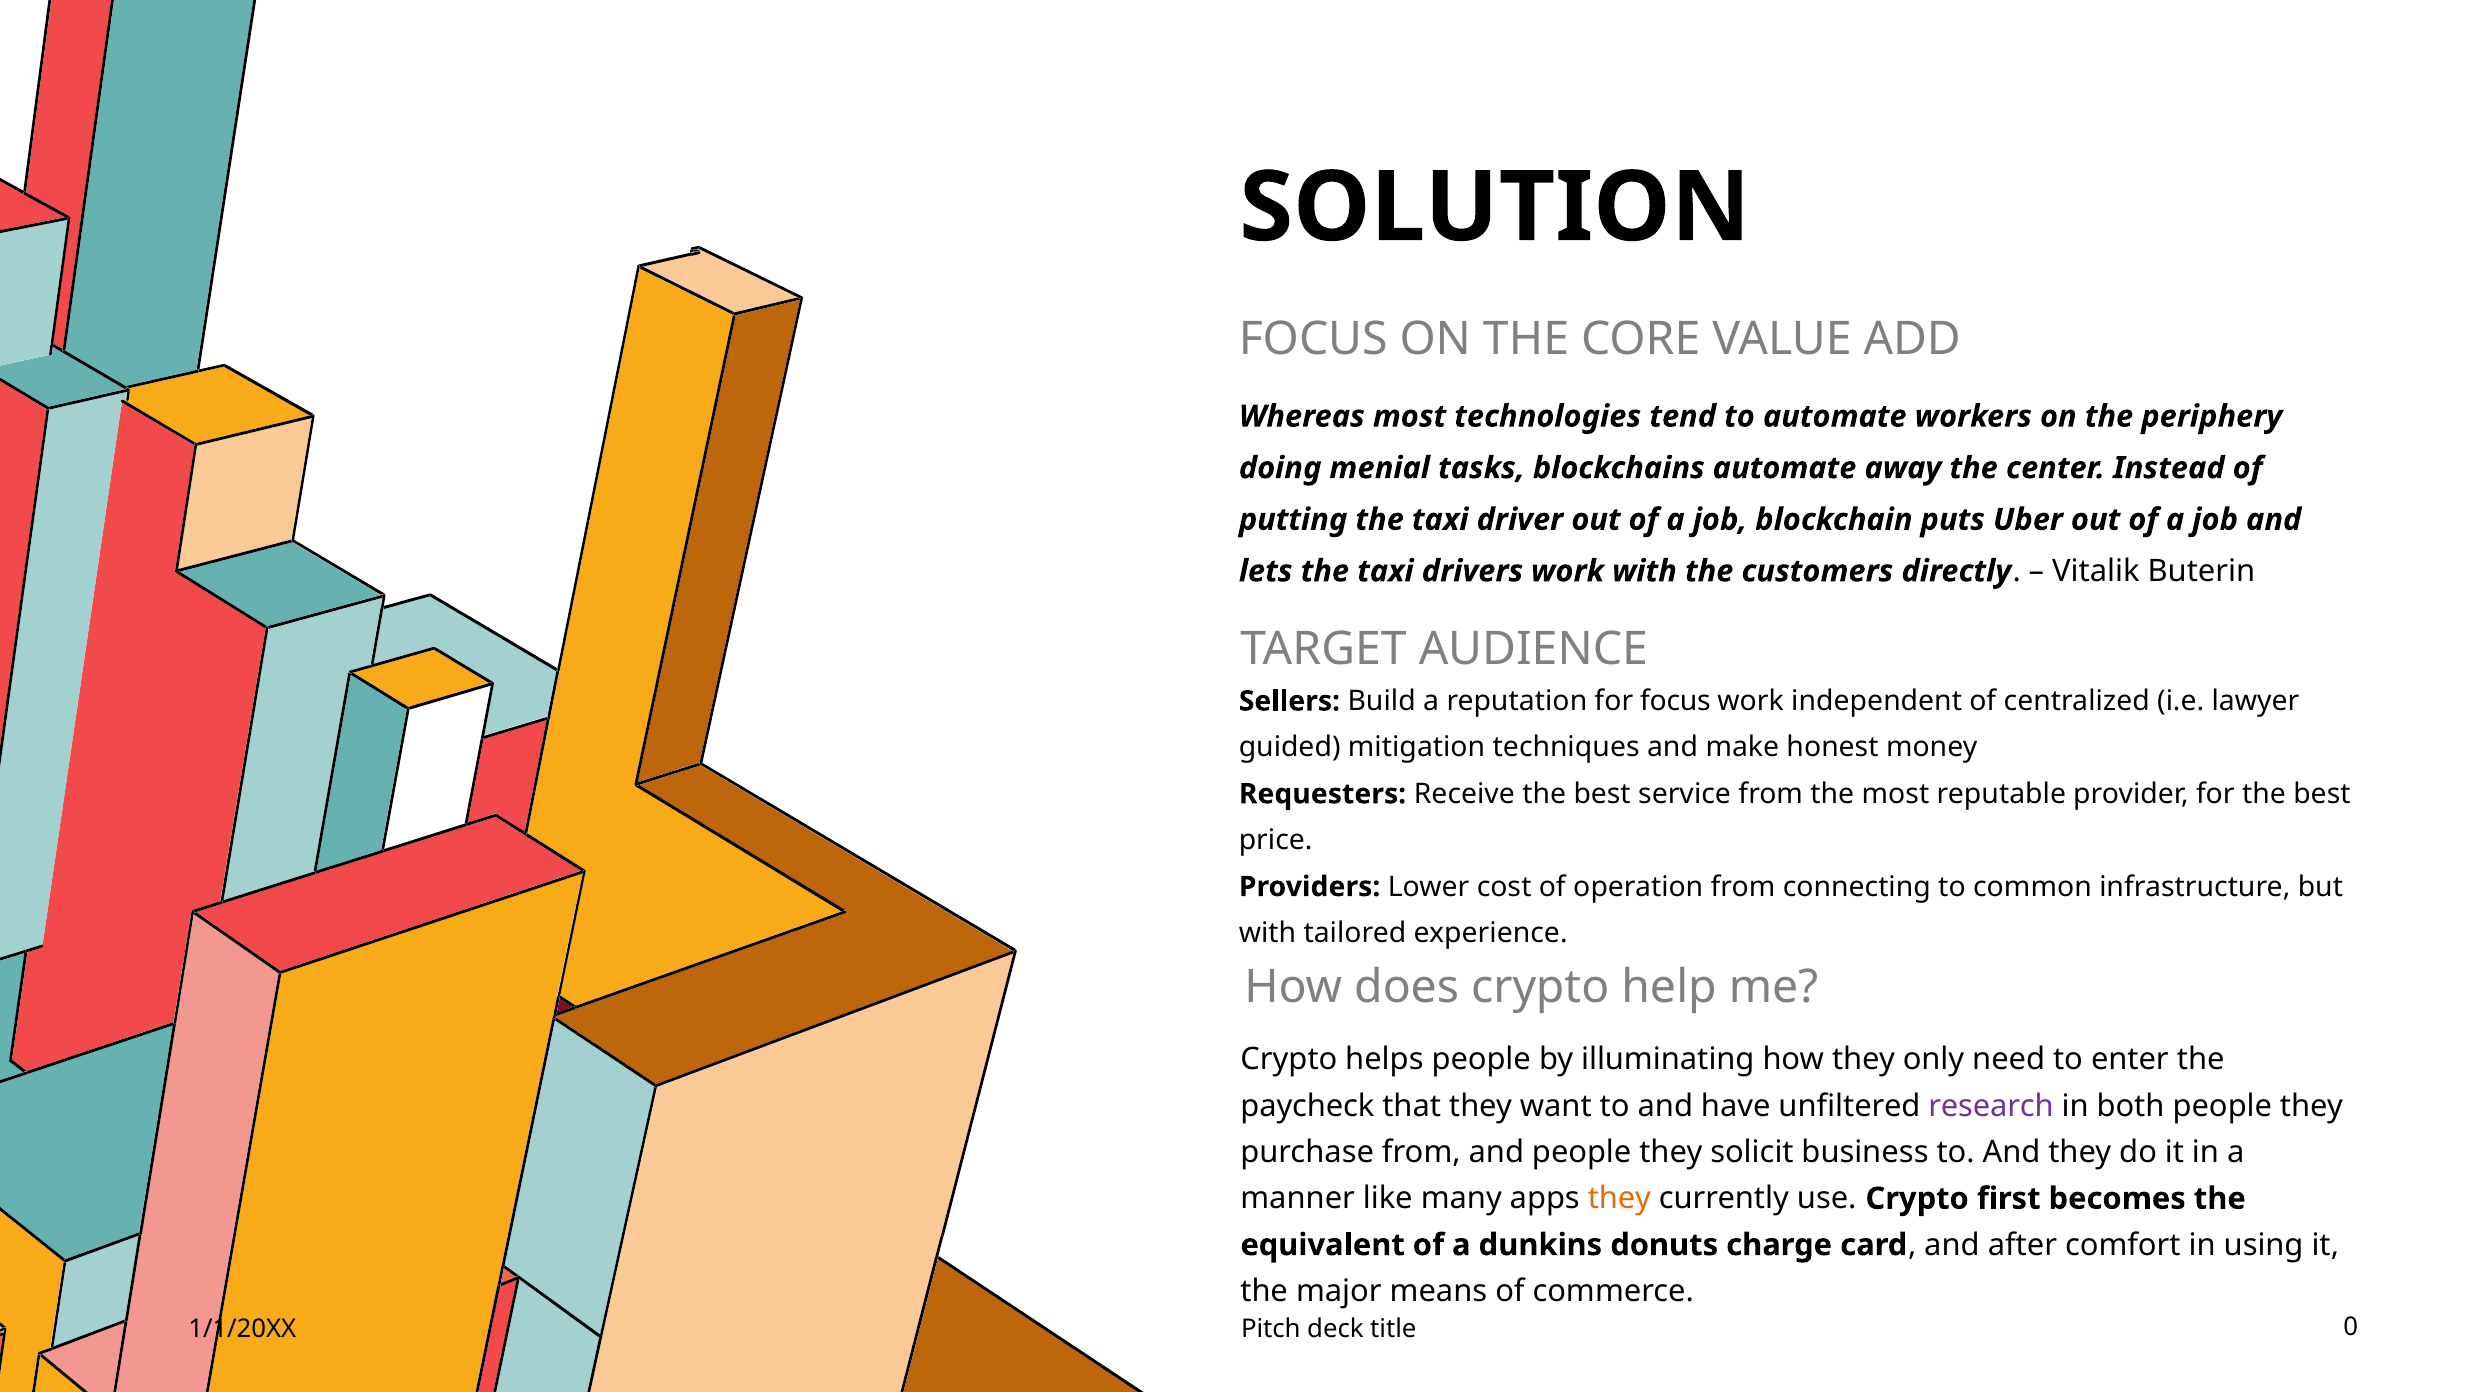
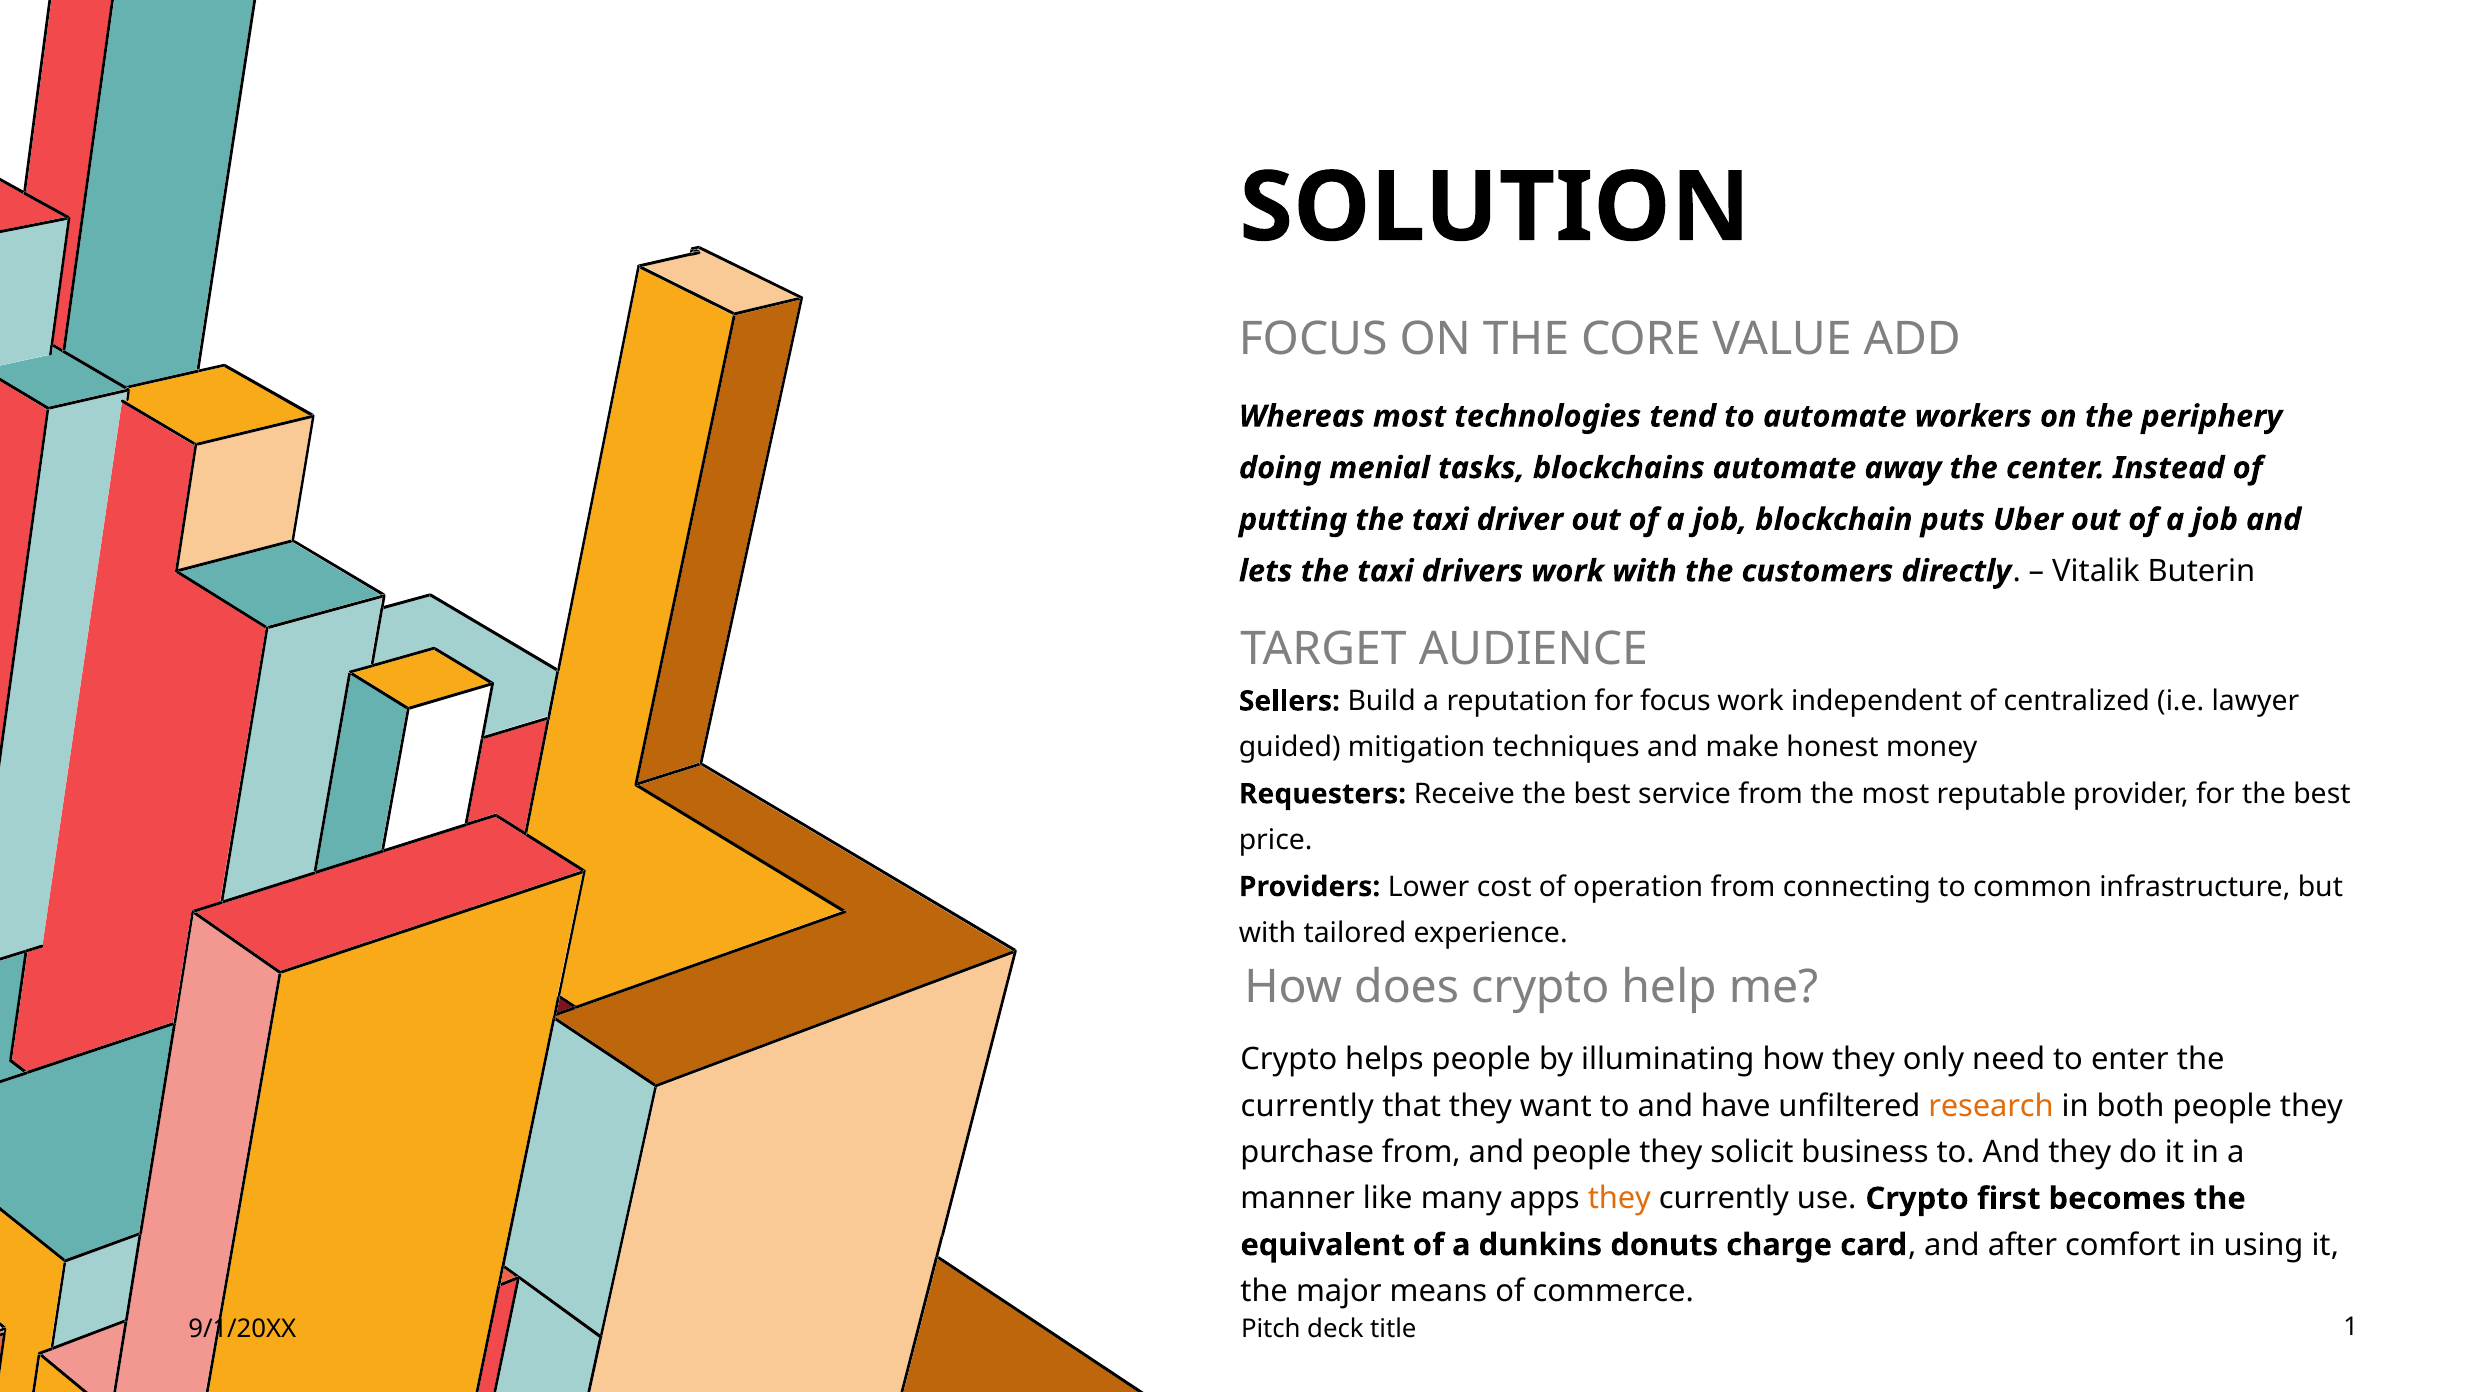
paycheck at (1307, 1106): paycheck -> currently
research colour: purple -> orange
1/1/20XX: 1/1/20XX -> 9/1/20XX
0: 0 -> 1
